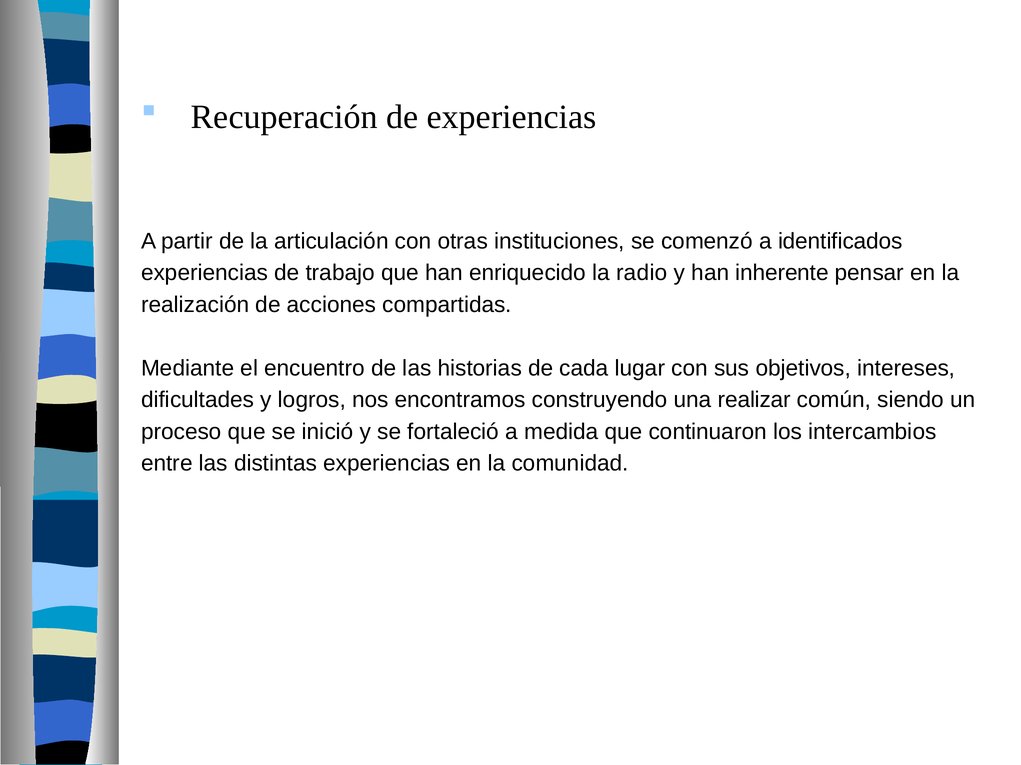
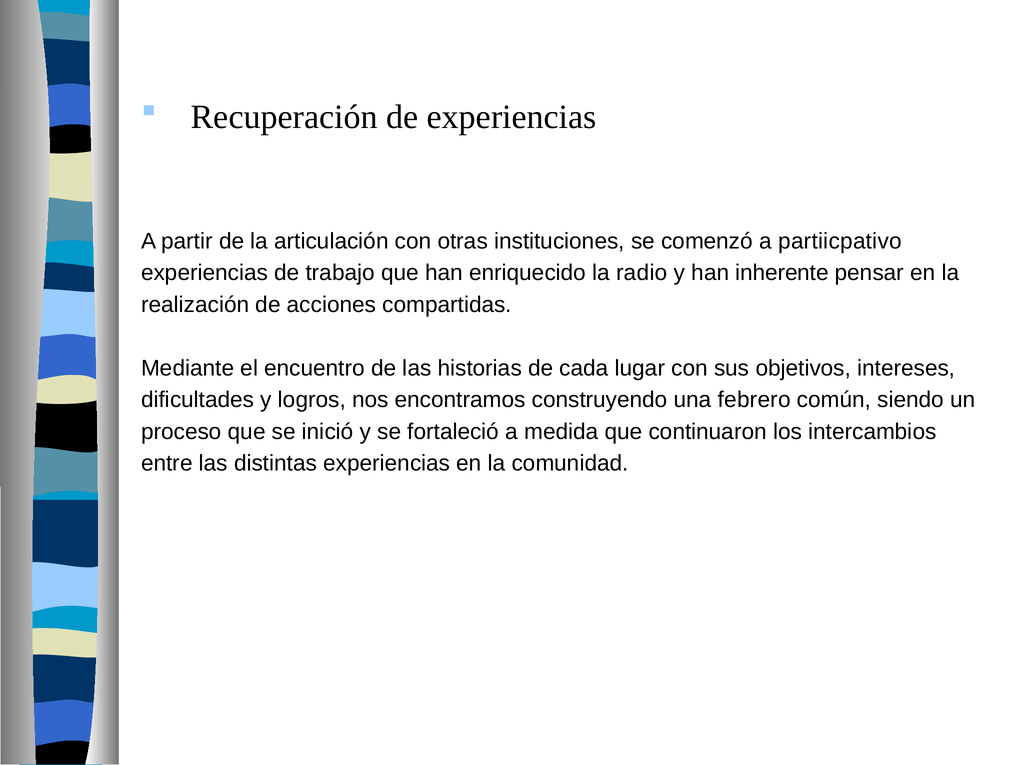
identificados: identificados -> partiicpativo
realizar: realizar -> febrero
